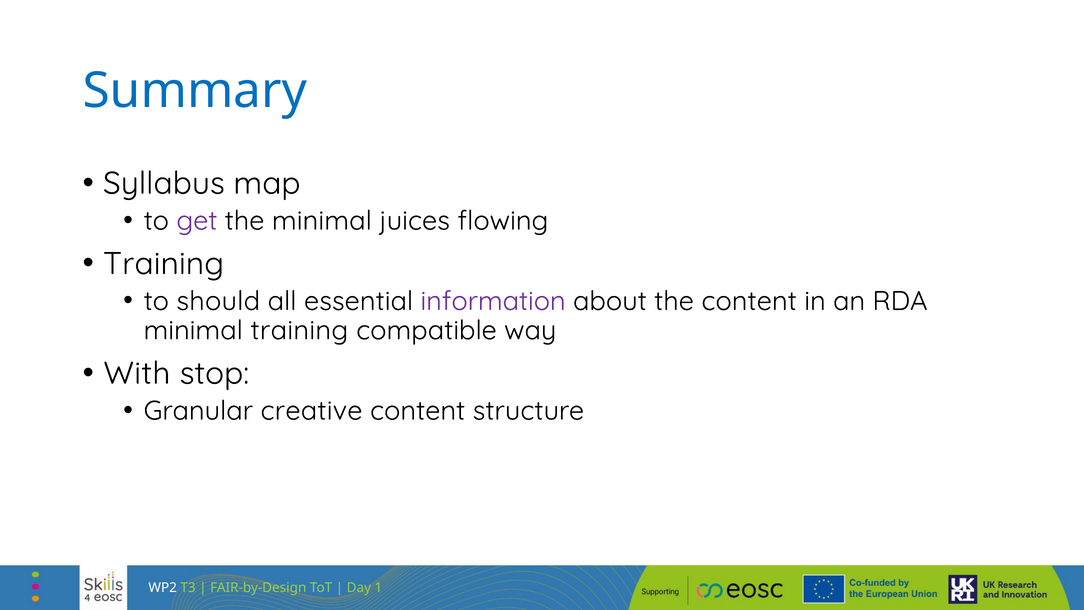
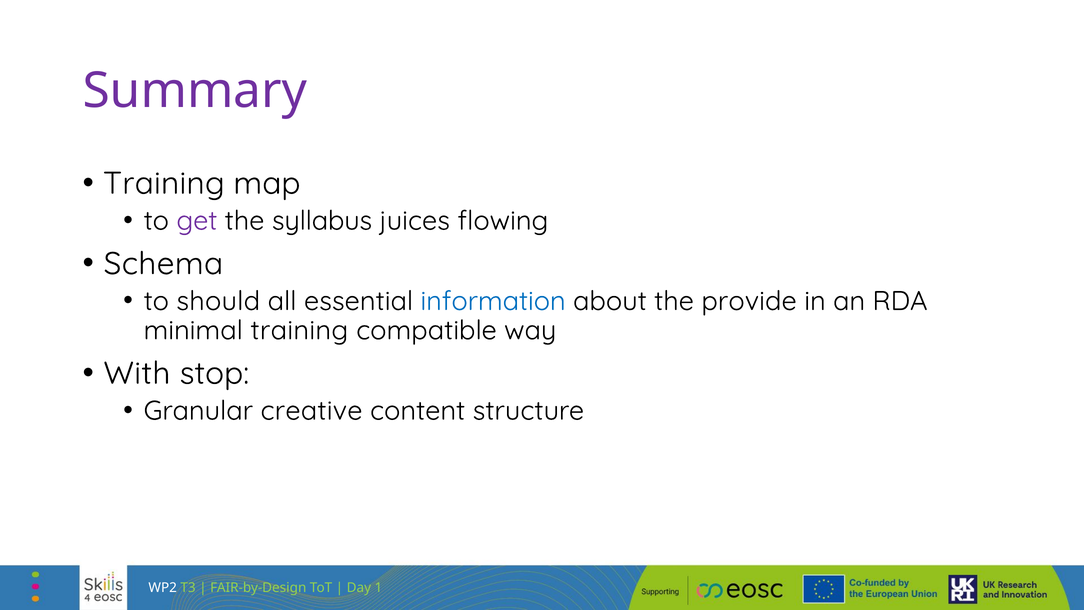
Summary colour: blue -> purple
Syllabus at (164, 183): Syllabus -> Training
the minimal: minimal -> syllabus
Training at (163, 264): Training -> Schema
information colour: purple -> blue
the content: content -> provide
